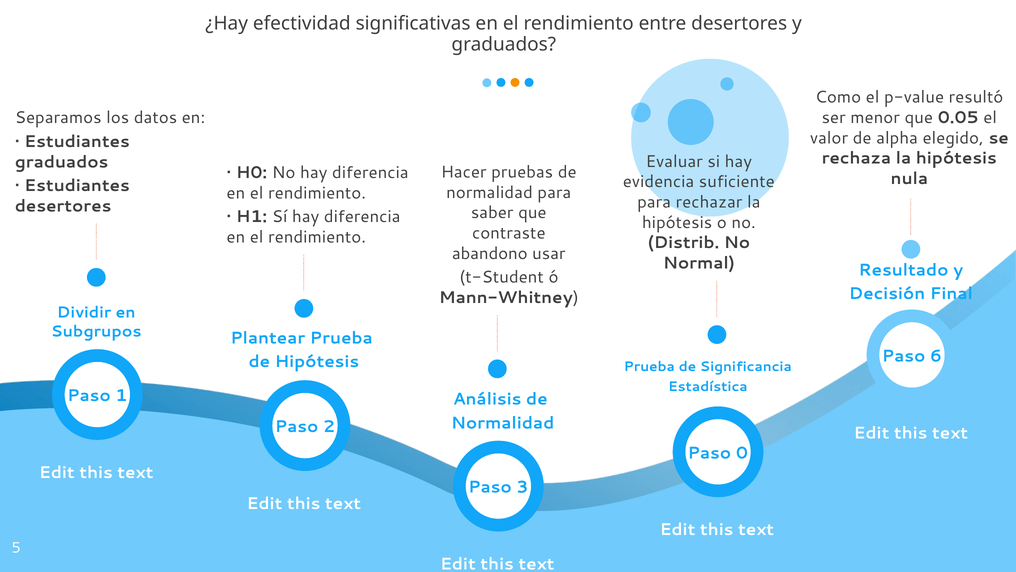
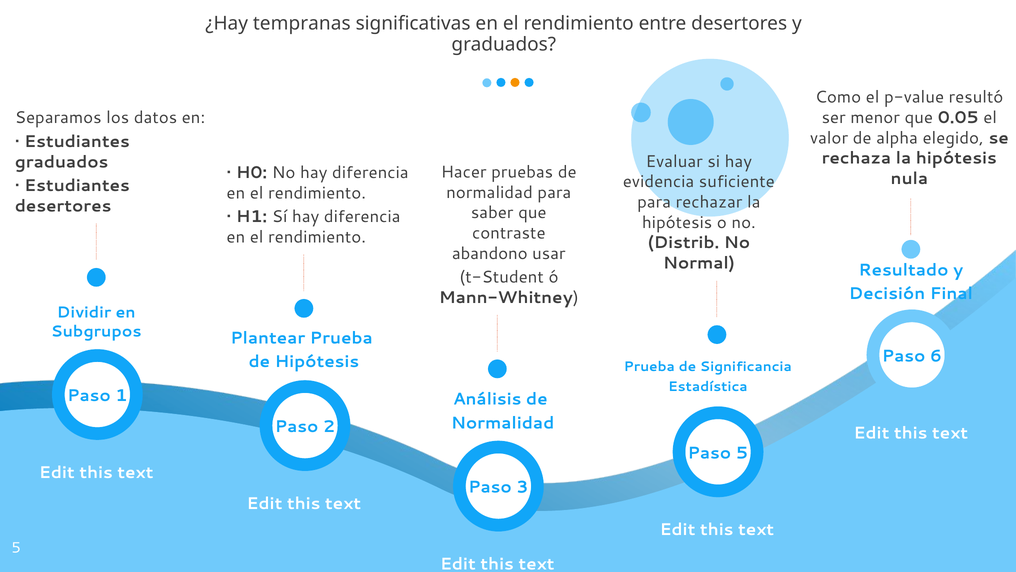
efectividad: efectividad -> tempranas
Paso 0: 0 -> 5
